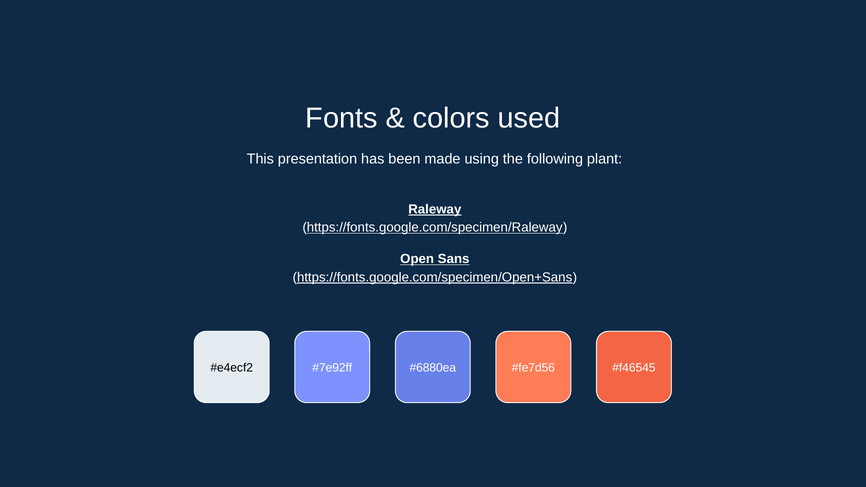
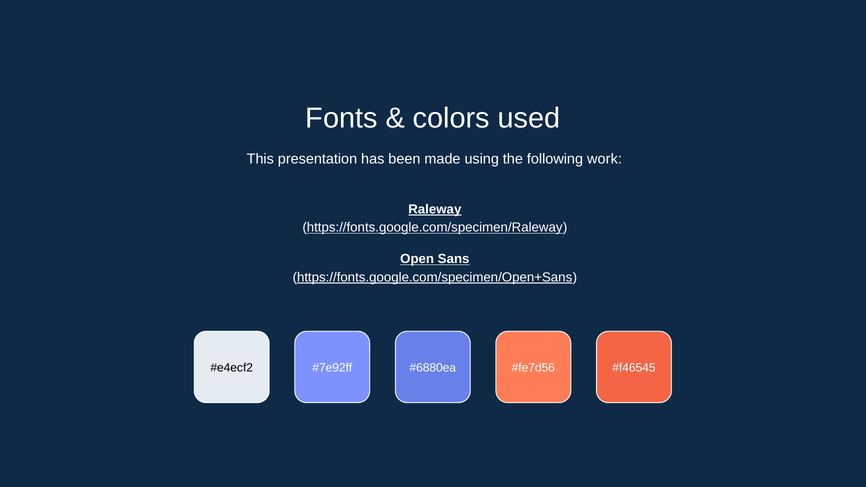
plant: plant -> work
